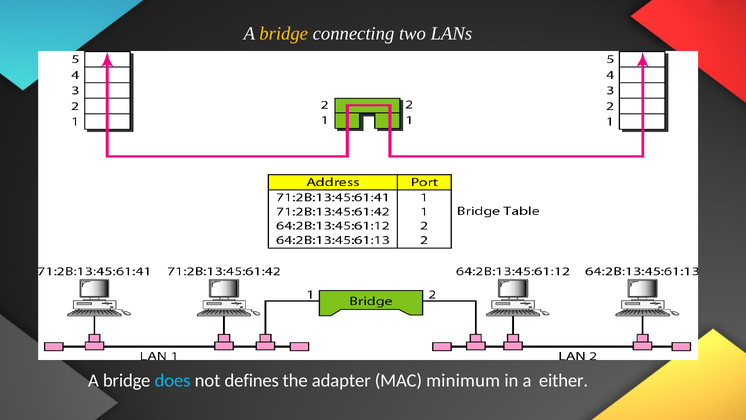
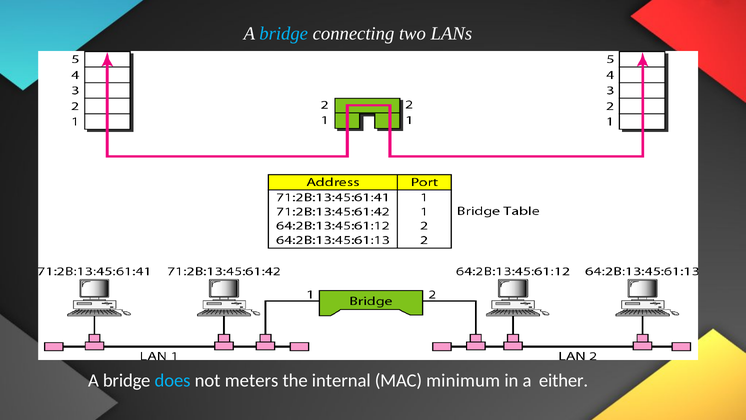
bridge at (284, 34) colour: yellow -> light blue
defines: defines -> meters
adapter: adapter -> internal
